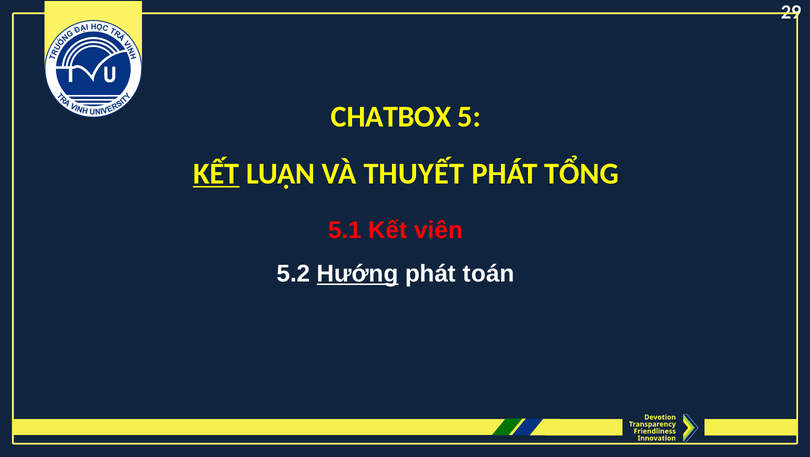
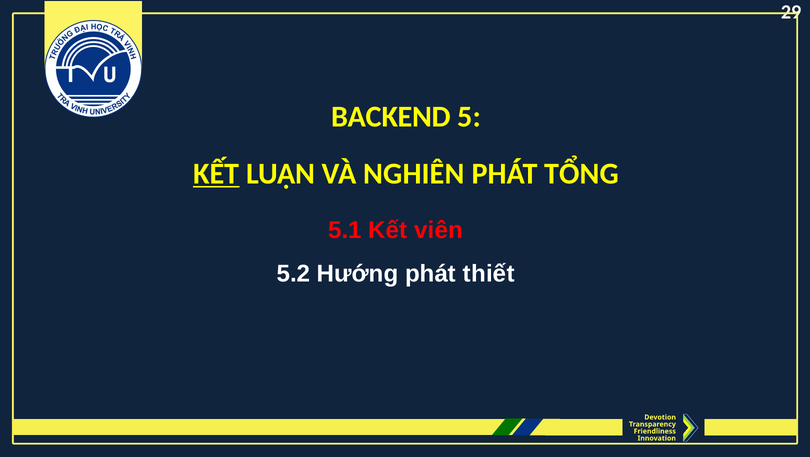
CHATBOX: CHATBOX -> BACKEND
THUYẾT: THUYẾT -> NGHIÊN
Hướng underline: present -> none
toán: toán -> thiết
